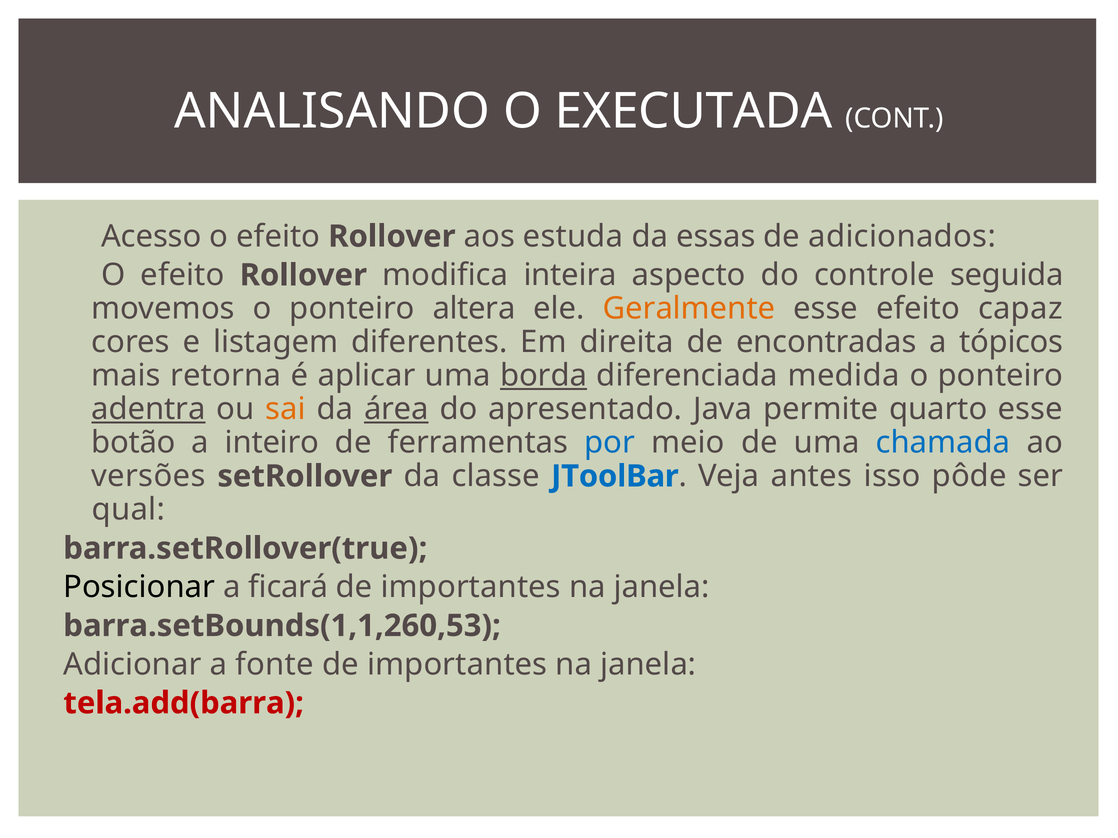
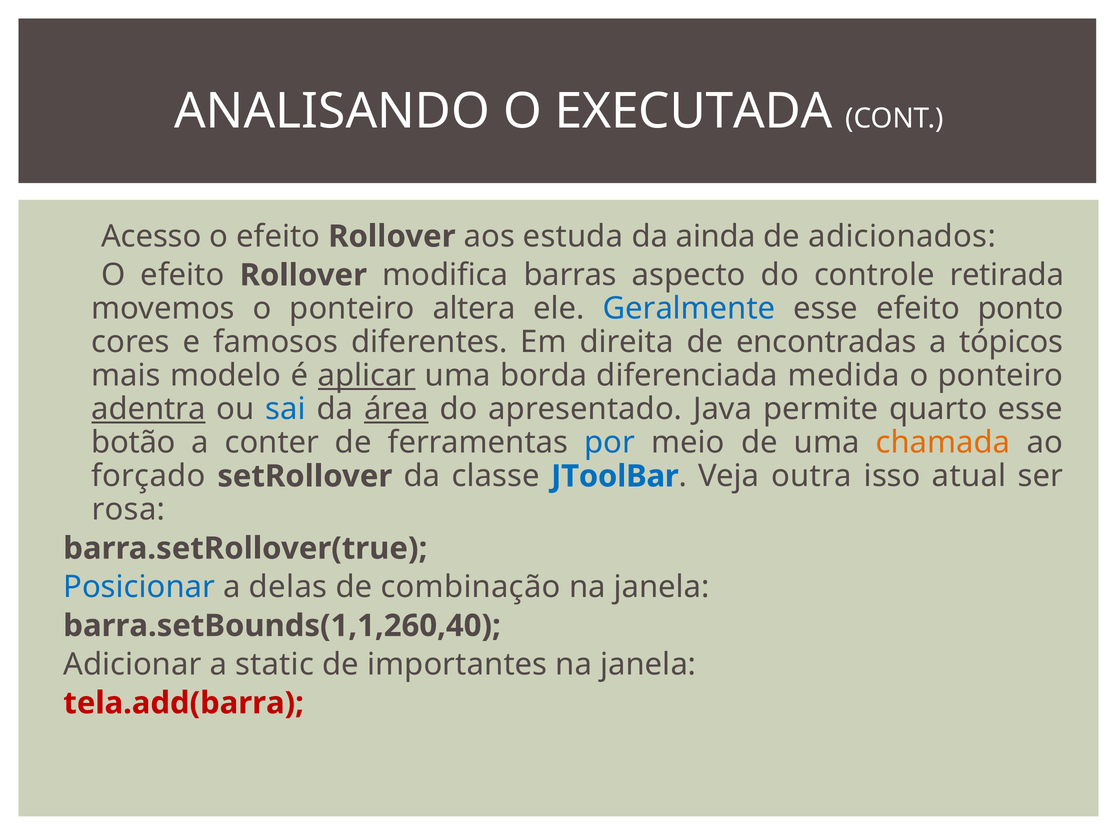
essas: essas -> ainda
inteira: inteira -> barras
seguida: seguida -> retirada
Geralmente colour: orange -> blue
capaz: capaz -> ponto
listagem: listagem -> famosos
retorna: retorna -> modelo
aplicar underline: none -> present
borda underline: present -> none
sai colour: orange -> blue
inteiro: inteiro -> conter
chamada colour: blue -> orange
versões: versões -> forçado
antes: antes -> outra
pôde: pôde -> atual
qual: qual -> rosa
Posicionar colour: black -> blue
ficará: ficará -> delas
importantes at (471, 587): importantes -> combinação
barra.setBounds(1,1,260,53: barra.setBounds(1,1,260,53 -> barra.setBounds(1,1,260,40
fonte: fonte -> static
